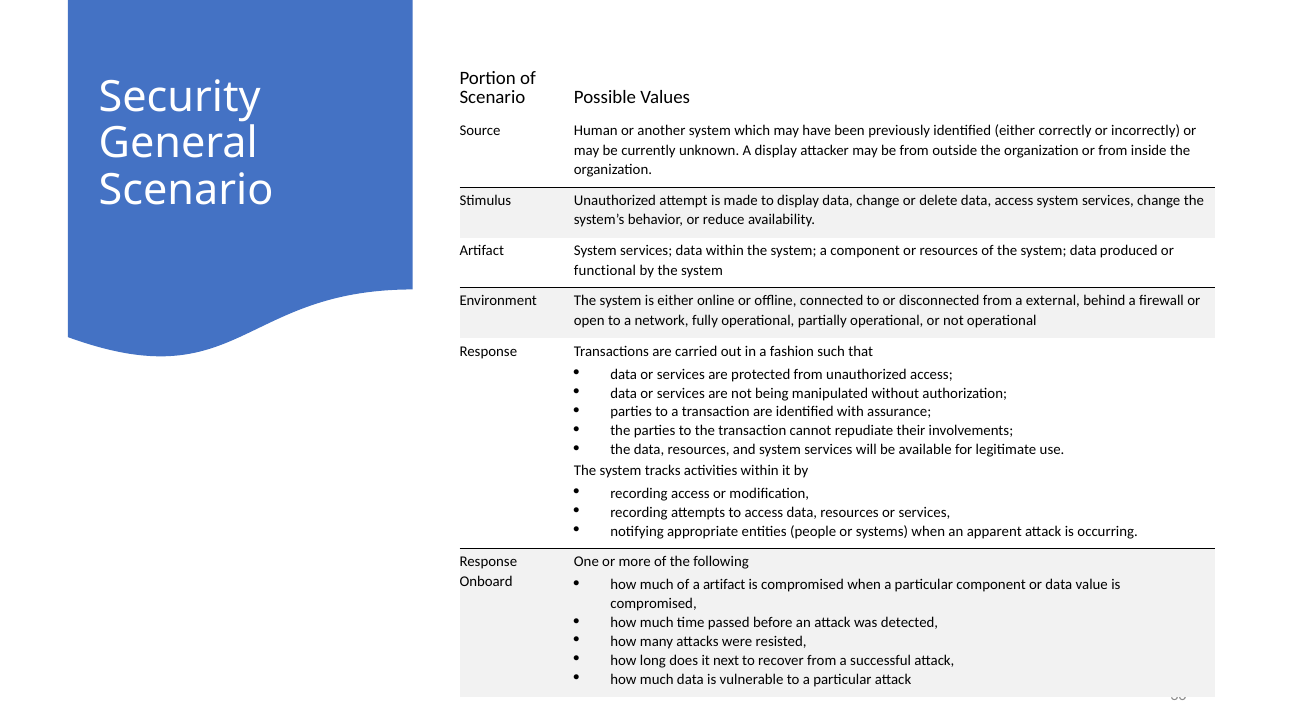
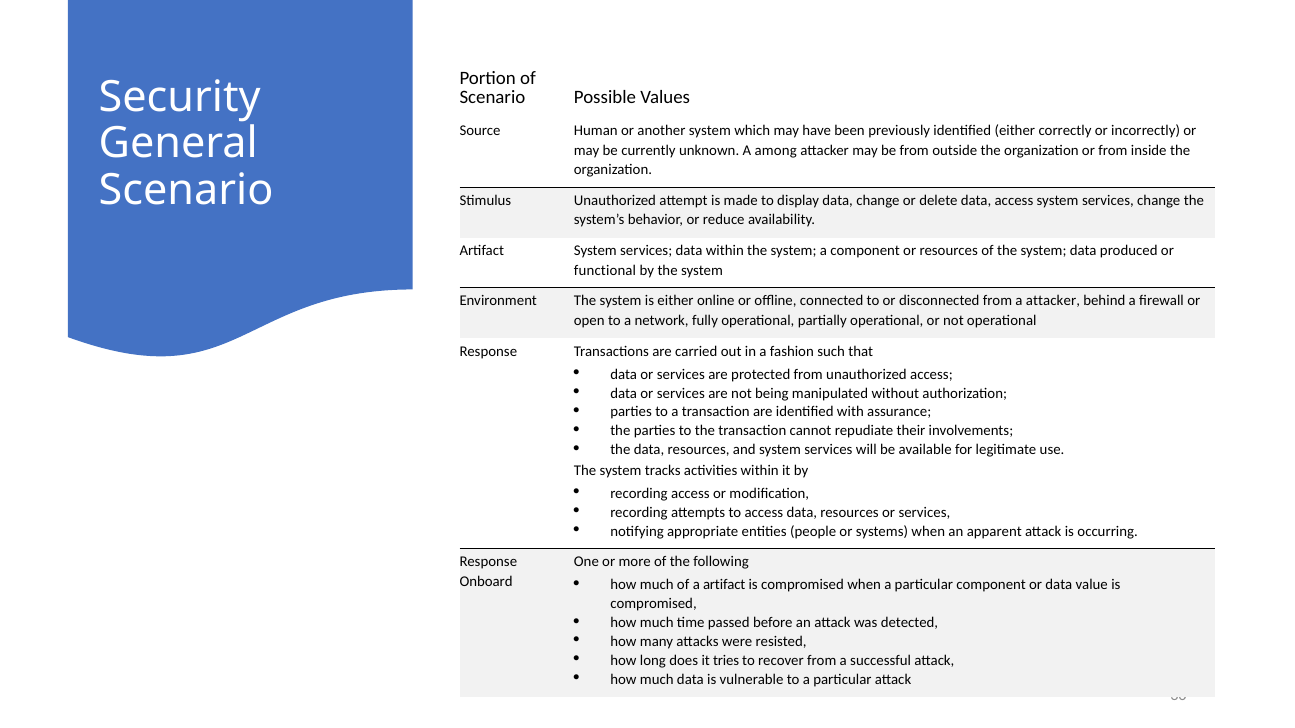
A display: display -> among
a external: external -> attacker
next: next -> tries
